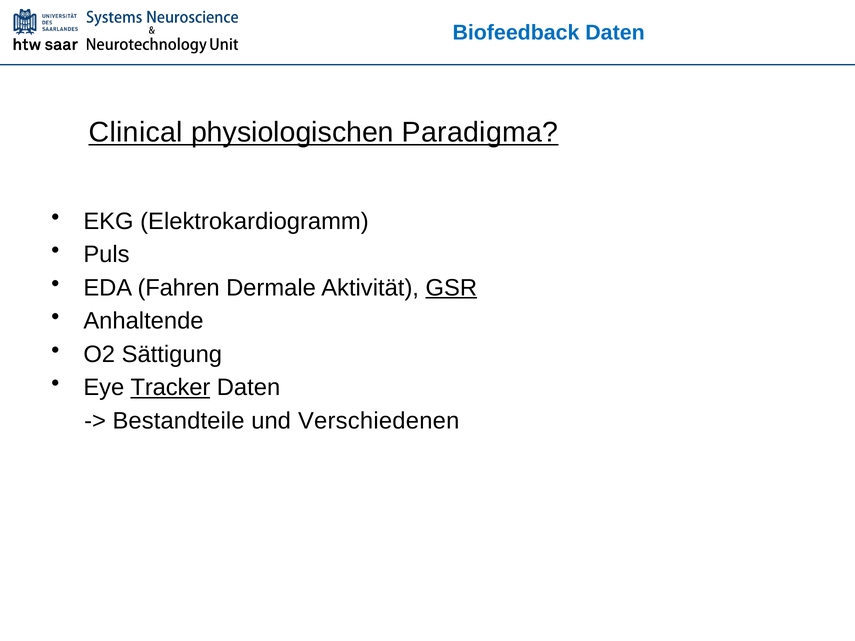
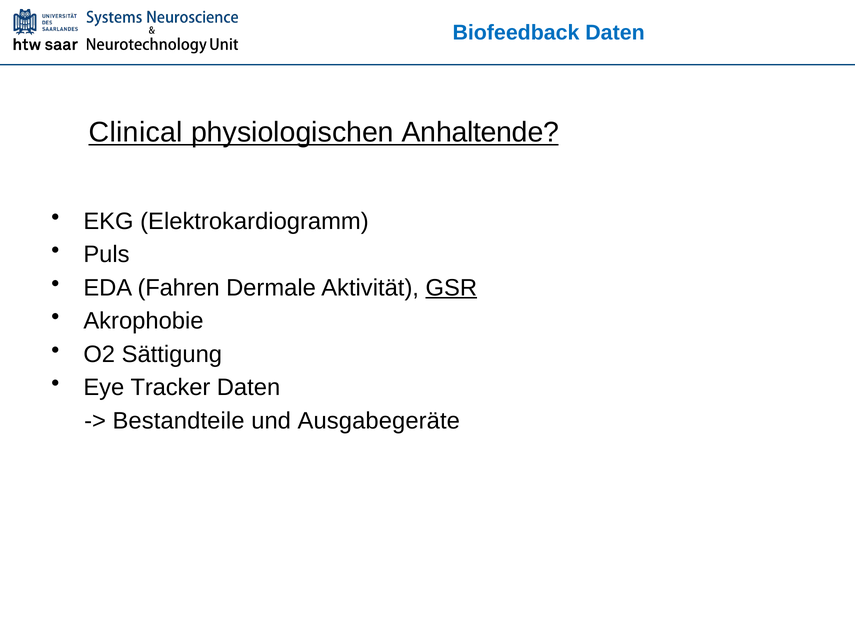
Paradigma: Paradigma -> Anhaltende
Anhaltende: Anhaltende -> Akrophobie
Tracker underline: present -> none
Verschiedenen: Verschiedenen -> Ausgabegeräte
